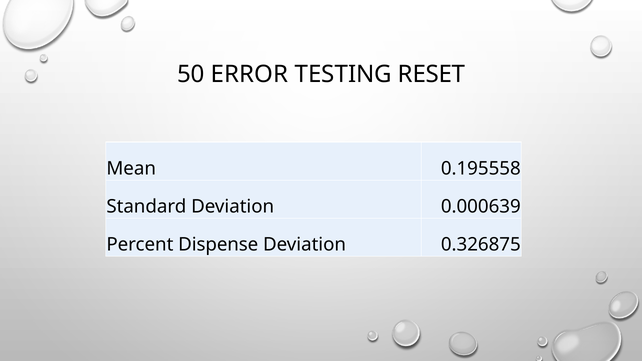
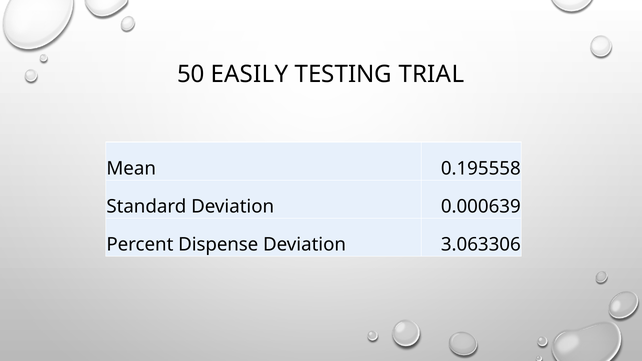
ERROR: ERROR -> EASILY
RESET: RESET -> TRIAL
0.326875: 0.326875 -> 3.063306
